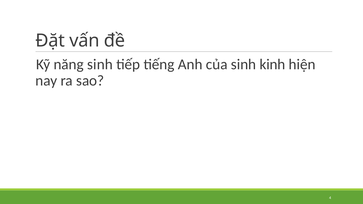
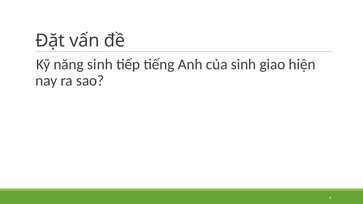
kinh: kinh -> giao
